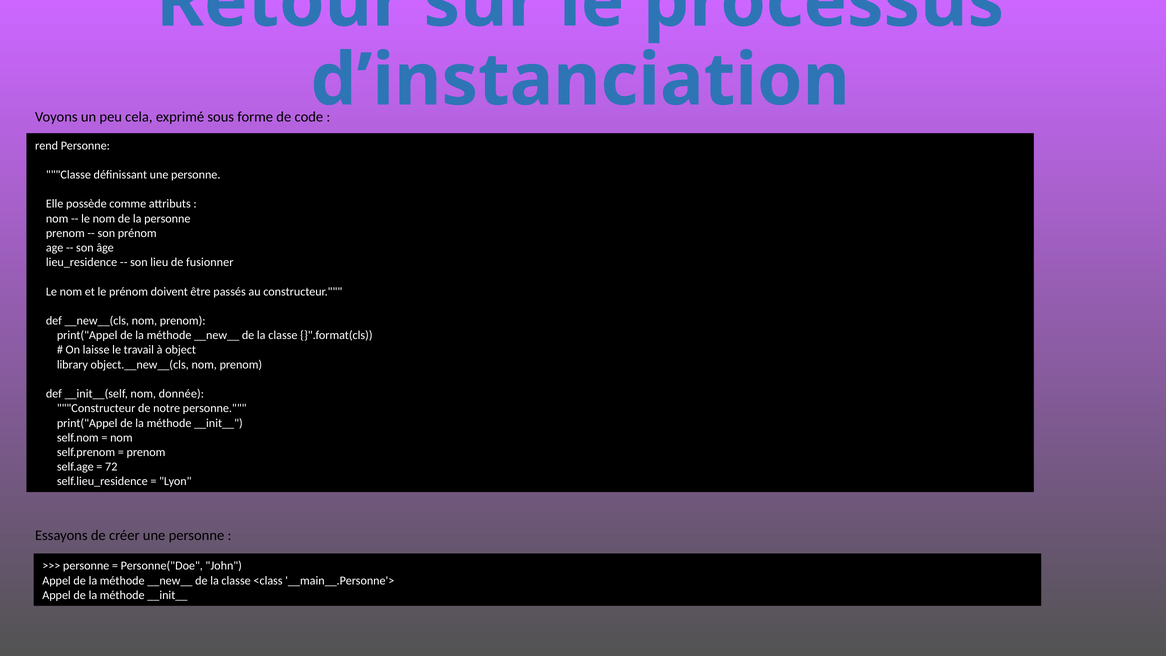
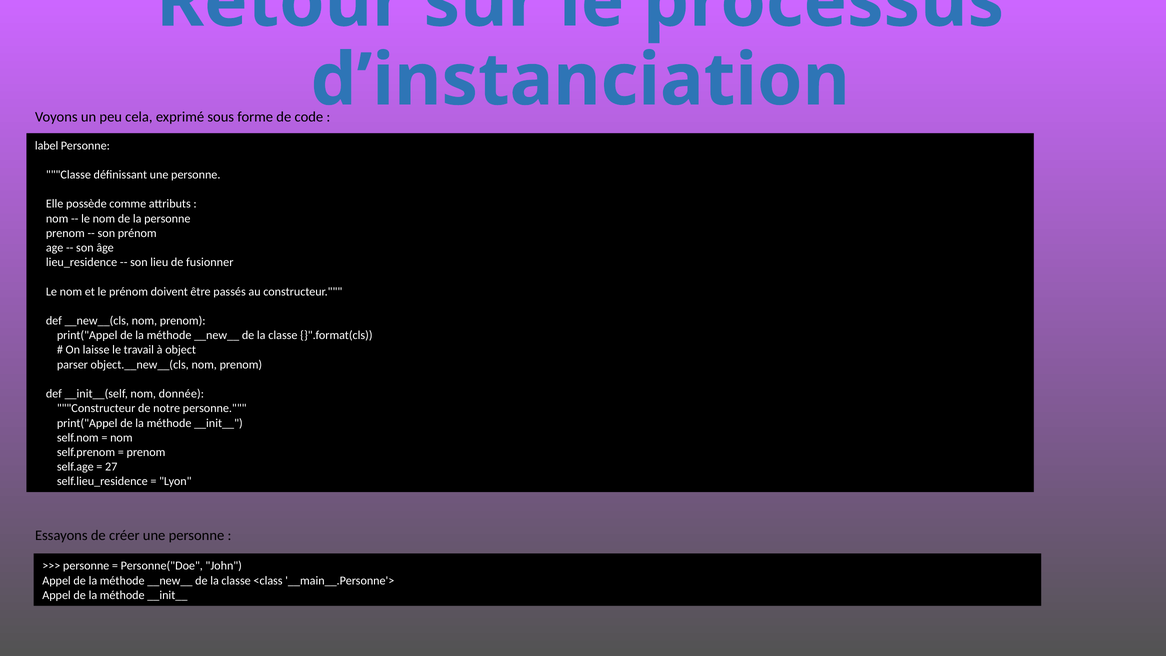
rend: rend -> label
library: library -> parser
72: 72 -> 27
